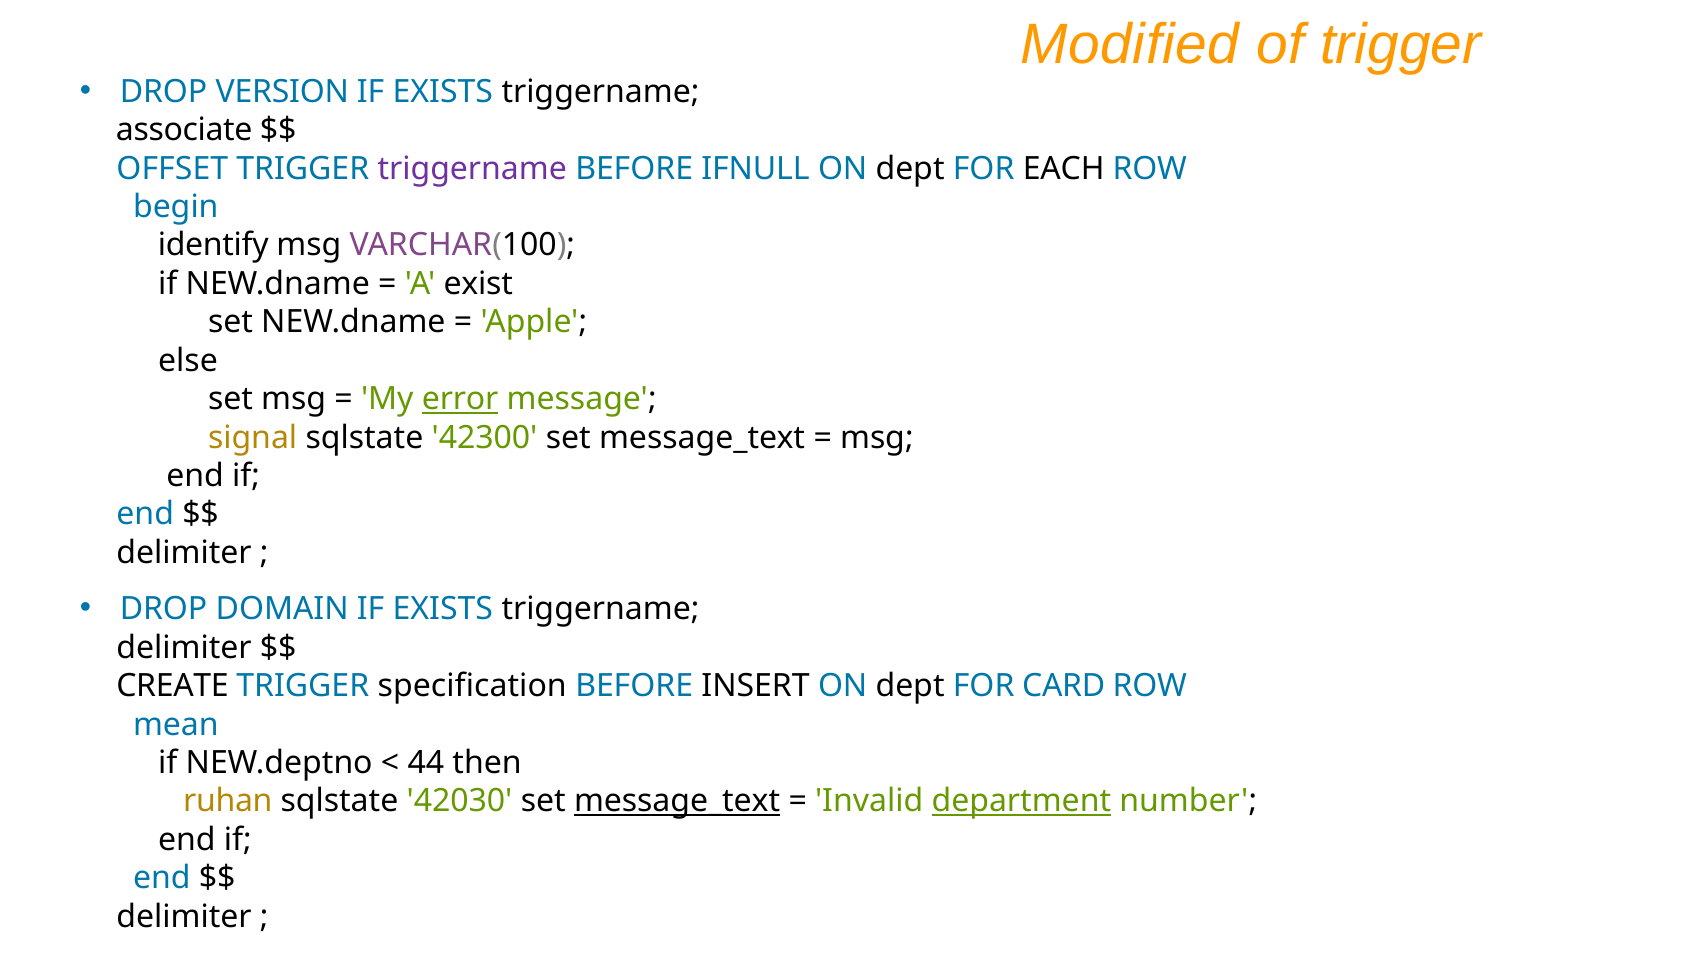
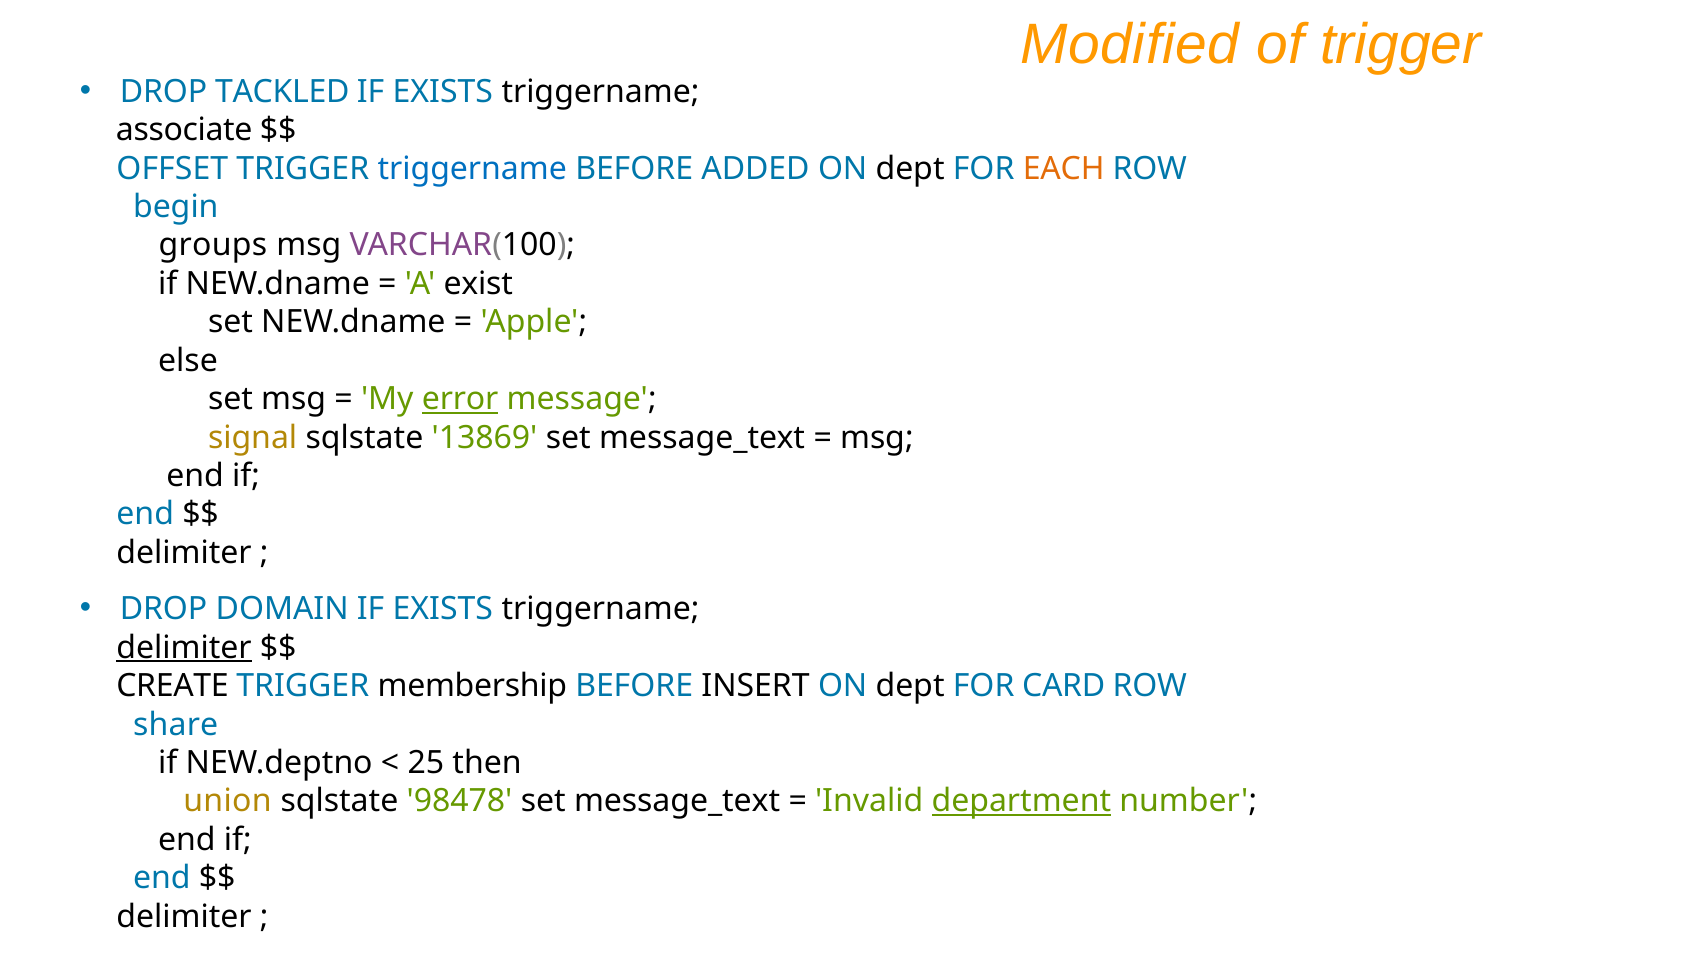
VERSION: VERSION -> TACKLED
triggername at (472, 168) colour: purple -> blue
IFNULL: IFNULL -> ADDED
EACH colour: black -> orange
identify: identify -> groups
42300: 42300 -> 13869
delimiter at (184, 647) underline: none -> present
specification: specification -> membership
mean: mean -> share
44: 44 -> 25
ruhan: ruhan -> union
42030: 42030 -> 98478
message_text at (677, 801) underline: present -> none
